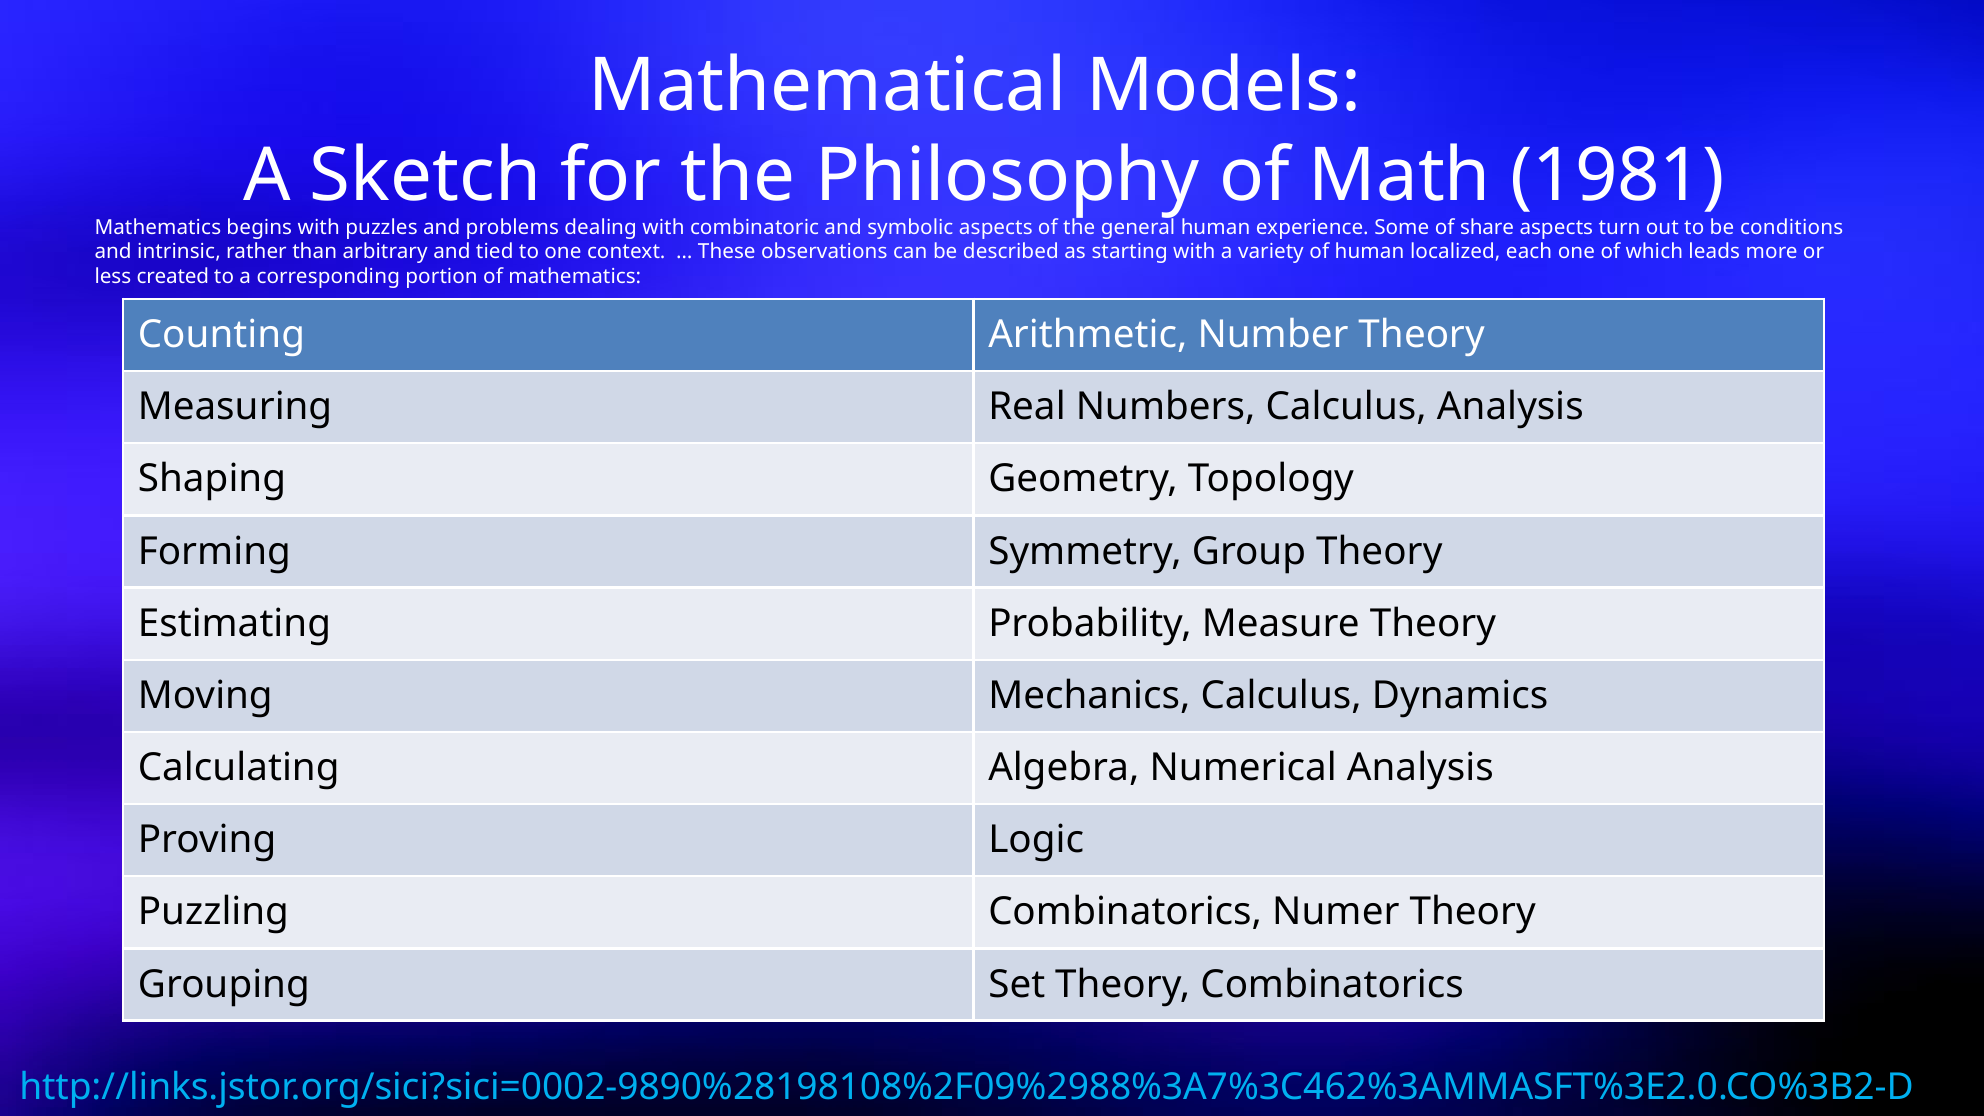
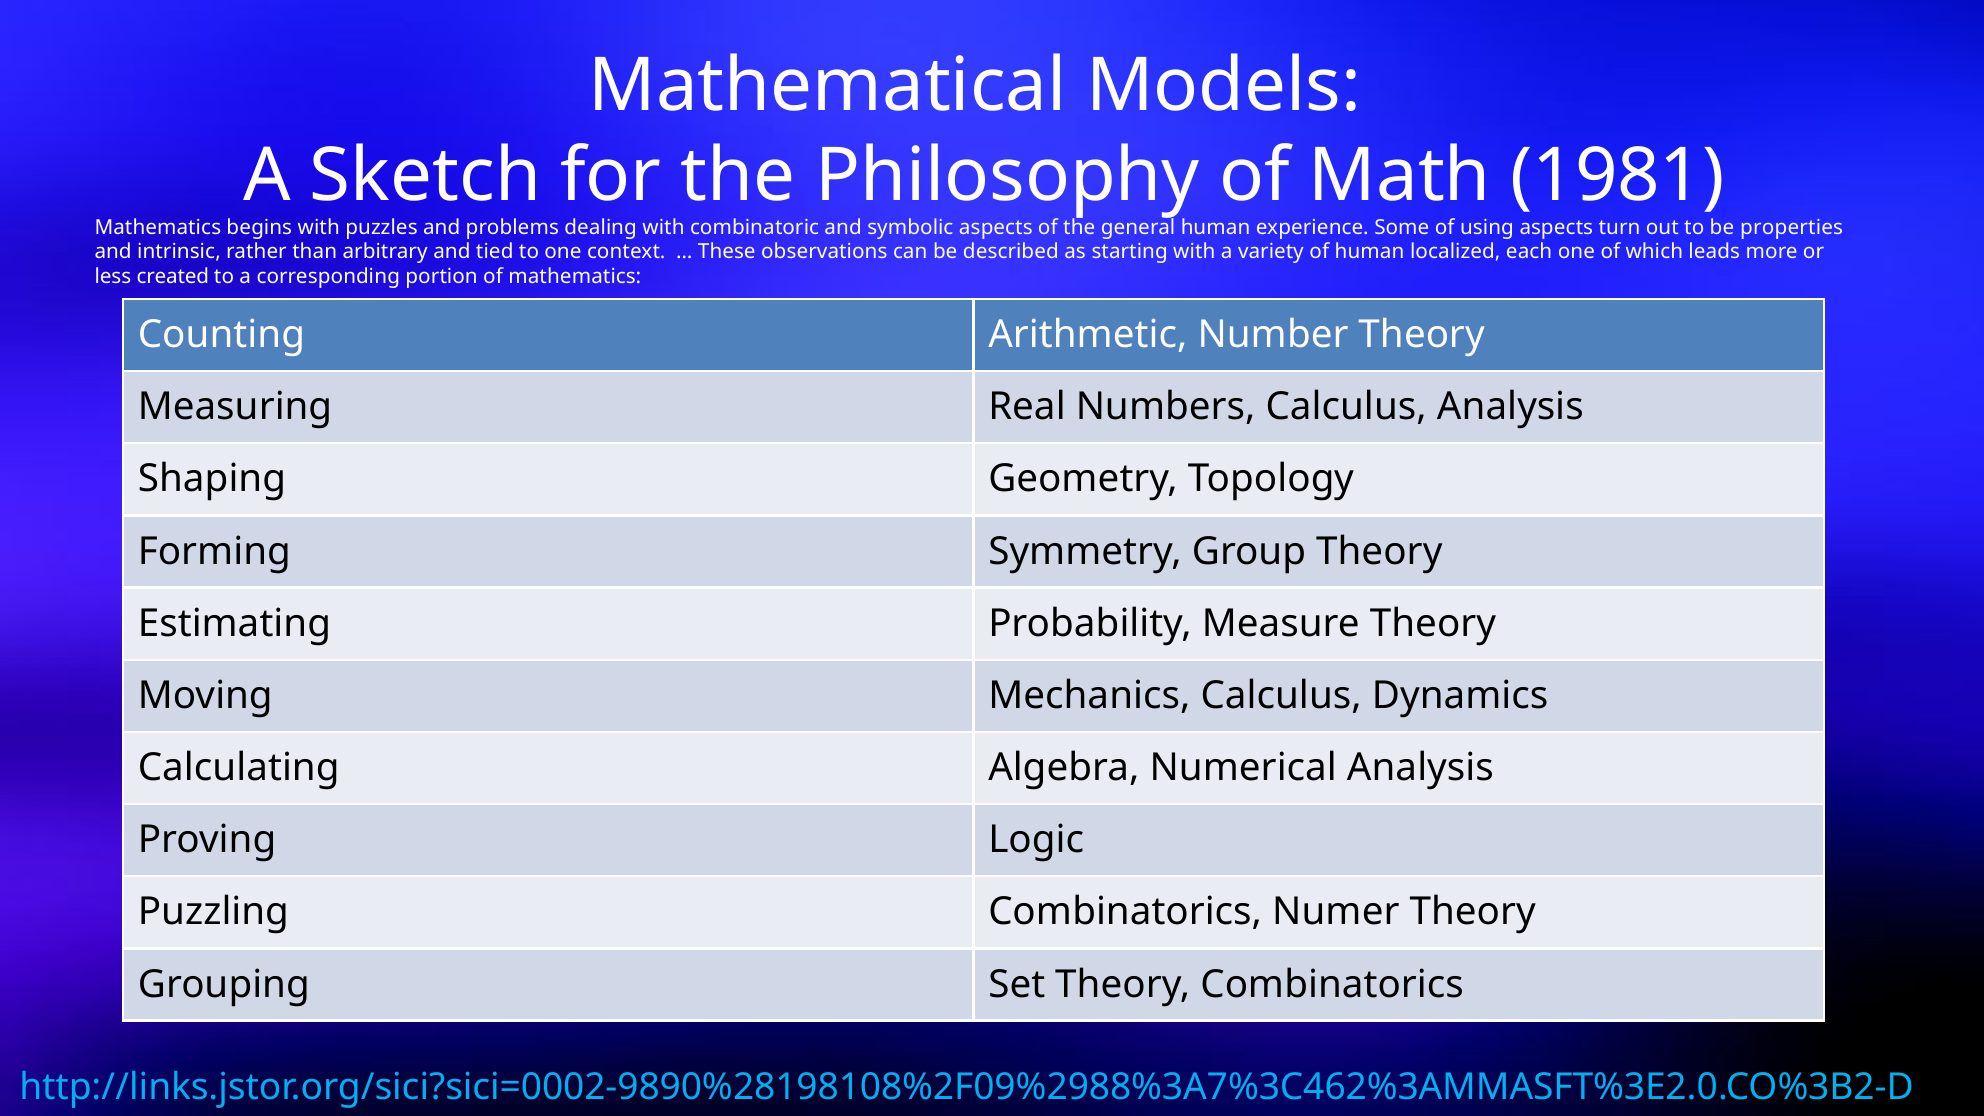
share: share -> using
conditions: conditions -> properties
